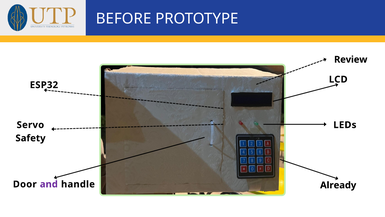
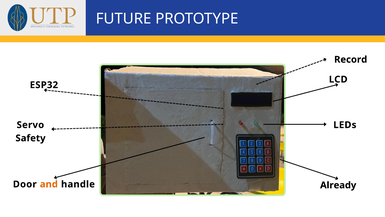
BEFORE: BEFORE -> FUTURE
Review: Review -> Record
and colour: purple -> orange
